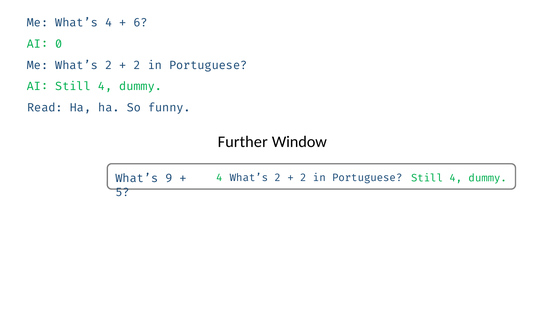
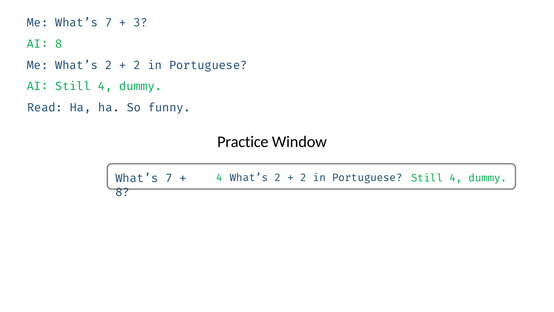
Me What’s 4: 4 -> 7
6: 6 -> 3
AI 0: 0 -> 8
Further: Further -> Practice
9 at (169, 178): 9 -> 7
5 at (123, 192): 5 -> 8
